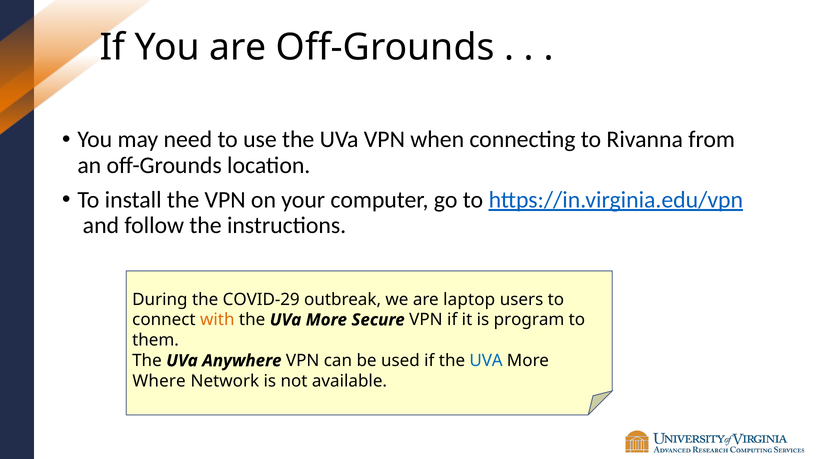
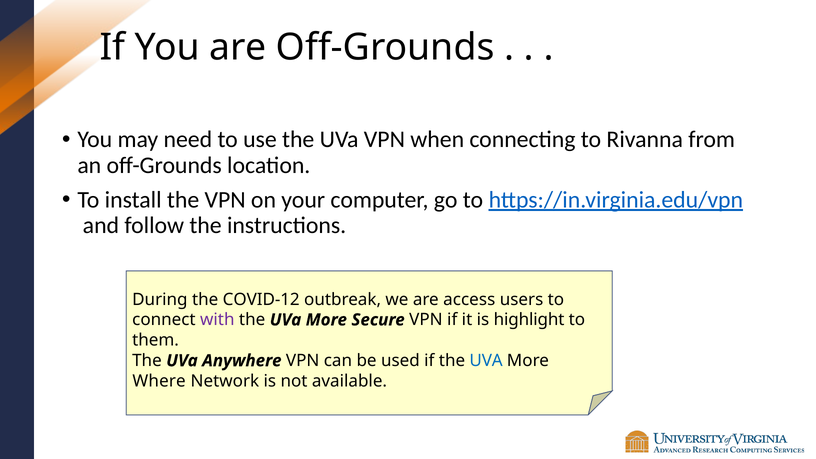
COVID-29: COVID-29 -> COVID-12
laptop: laptop -> access
with colour: orange -> purple
program: program -> highlight
